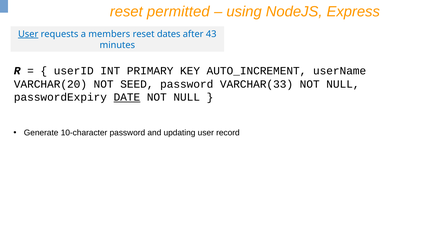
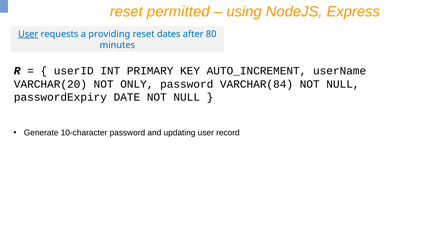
members: members -> providing
43: 43 -> 80
SEED: SEED -> ONLY
VARCHAR(33: VARCHAR(33 -> VARCHAR(84
DATE underline: present -> none
